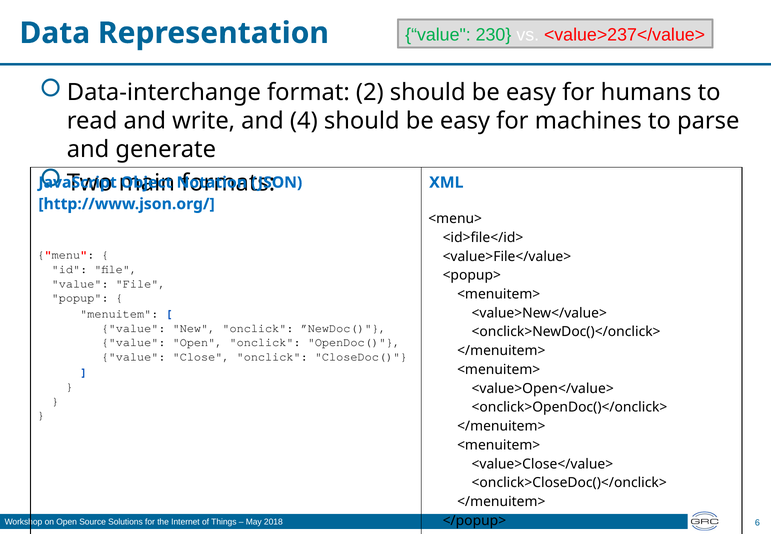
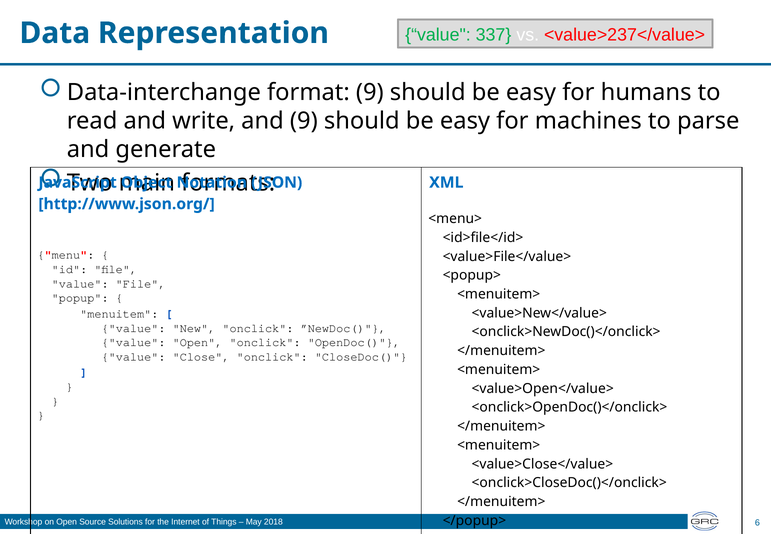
230: 230 -> 337
format 2: 2 -> 9
and 4: 4 -> 9
